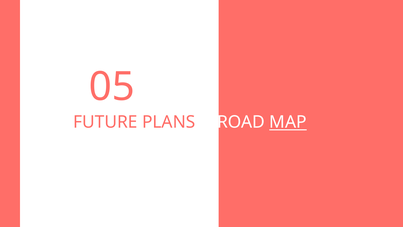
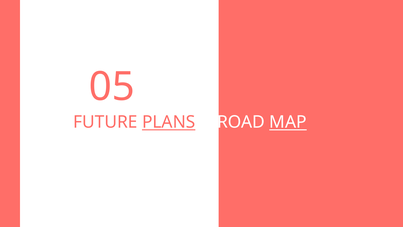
PLANS underline: none -> present
